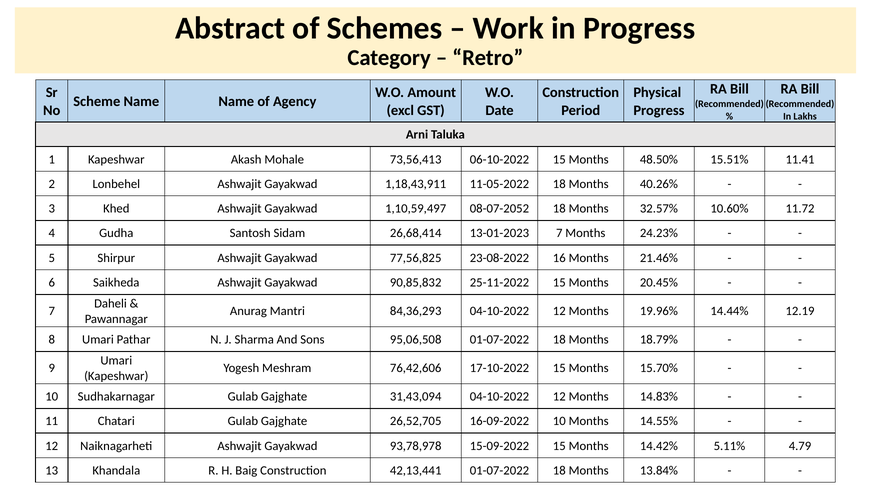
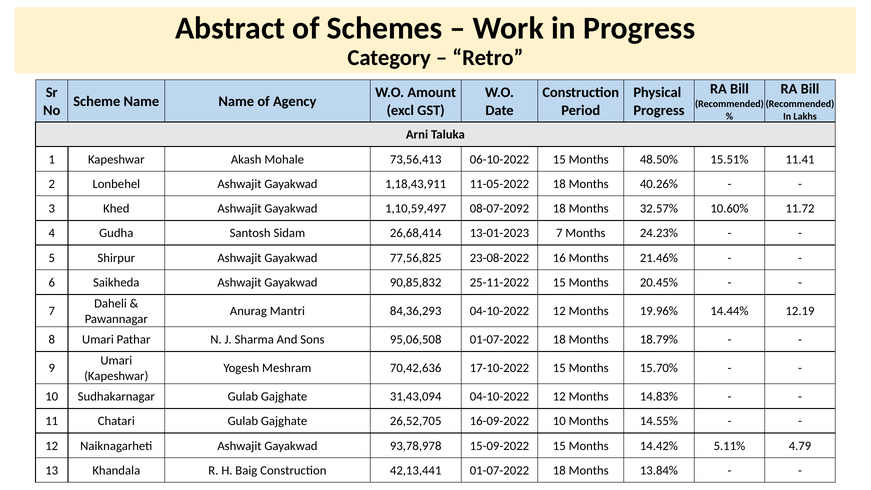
08-07-2052: 08-07-2052 -> 08-07-2092
76,42,606: 76,42,606 -> 70,42,636
